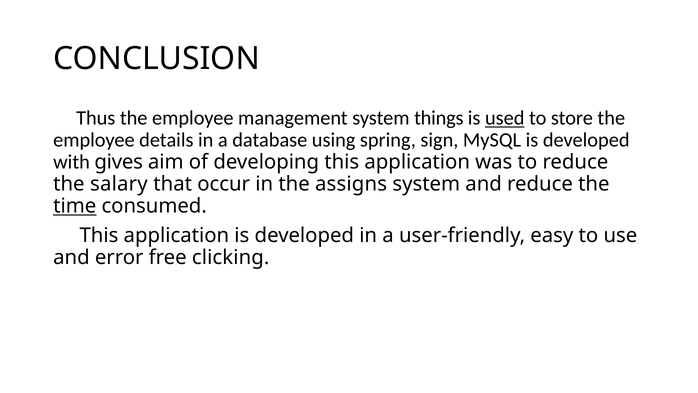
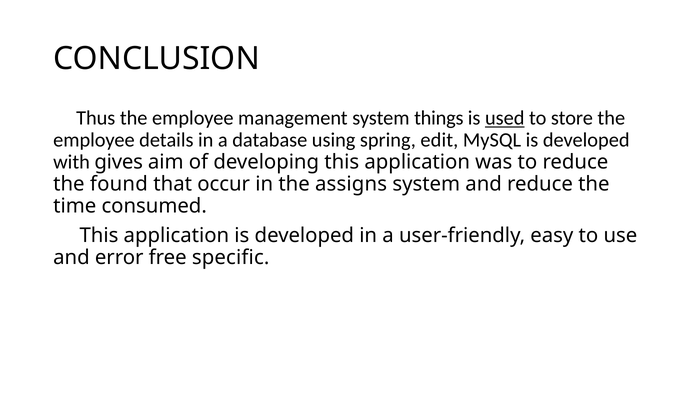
sign: sign -> edit
salary: salary -> found
time underline: present -> none
clicking: clicking -> specific
